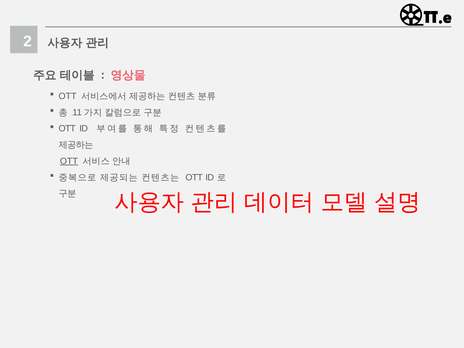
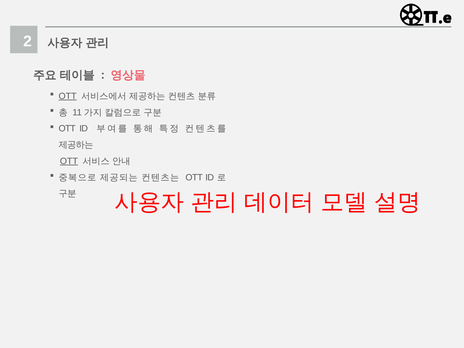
OTT at (68, 96) underline: none -> present
